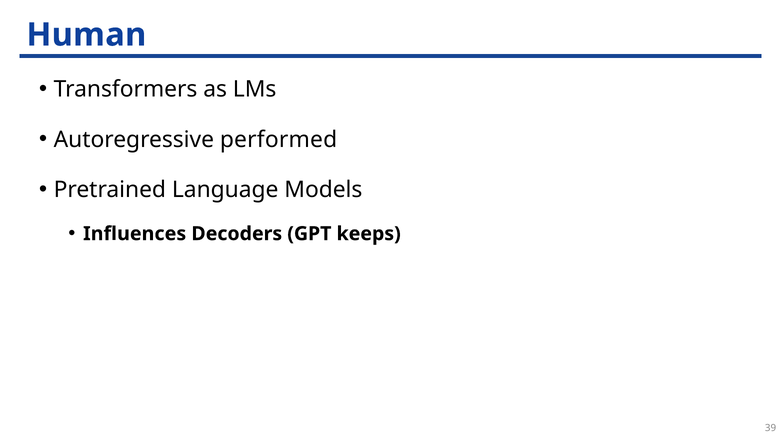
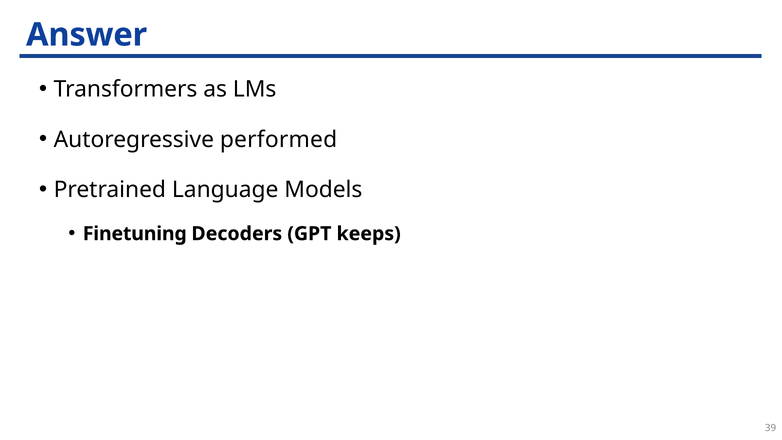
Human: Human -> Answer
Influences: Influences -> Finetuning
